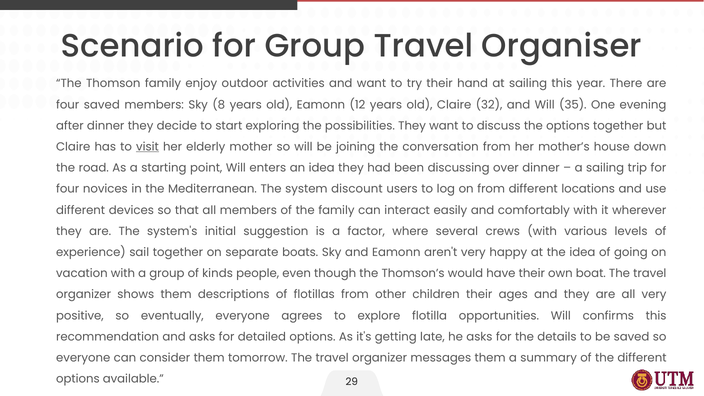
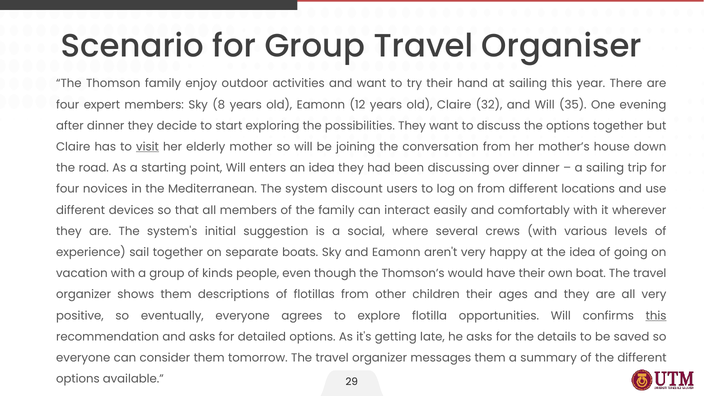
four saved: saved -> expert
factor: factor -> social
this at (656, 316) underline: none -> present
